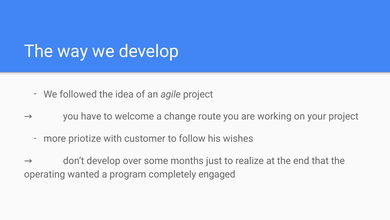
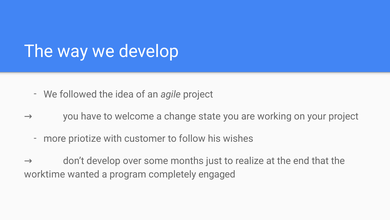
route: route -> state
operating: operating -> worktime
